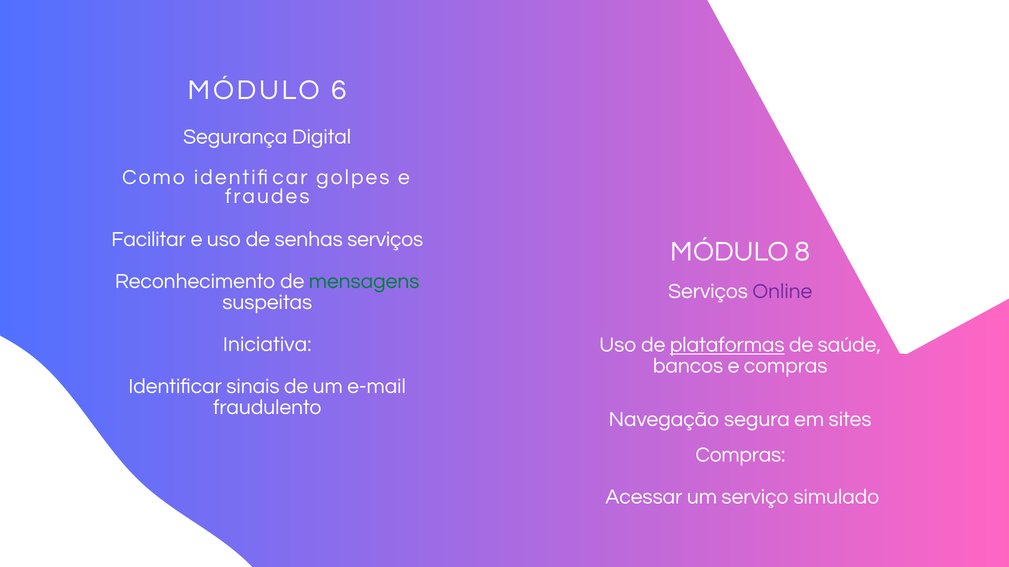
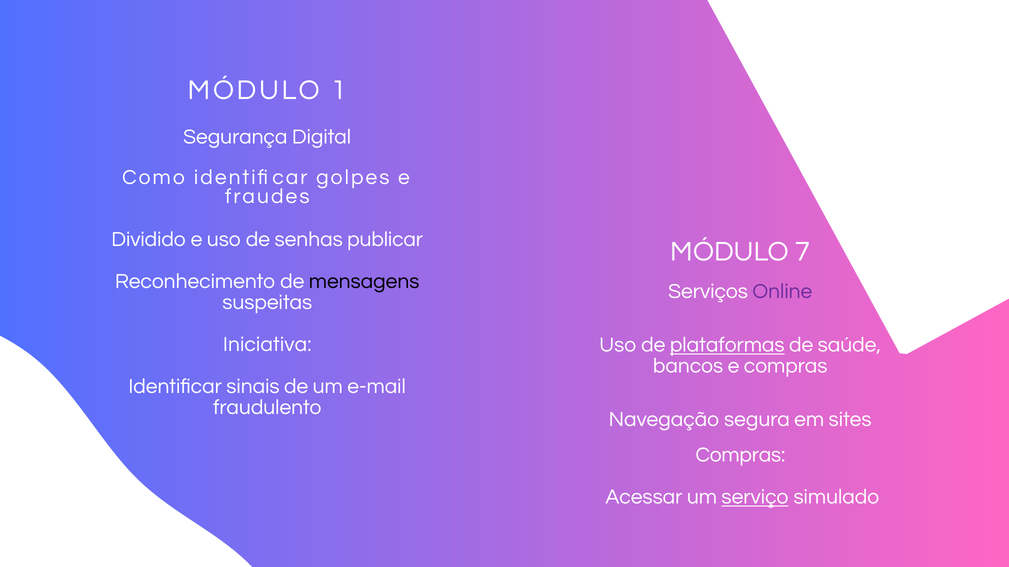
6: 6 -> 1
Facilitar: Facilitar -> Dividido
senhas serviços: serviços -> publicar
8: 8 -> 7
mensagens colour: green -> black
serviço underline: none -> present
